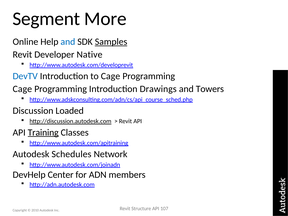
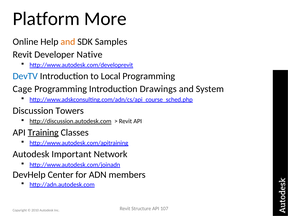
Segment: Segment -> Platform
and at (68, 42) colour: blue -> orange
Samples underline: present -> none
to Cage: Cage -> Local
Towers: Towers -> System
Loaded: Loaded -> Towers
Schedules: Schedules -> Important
